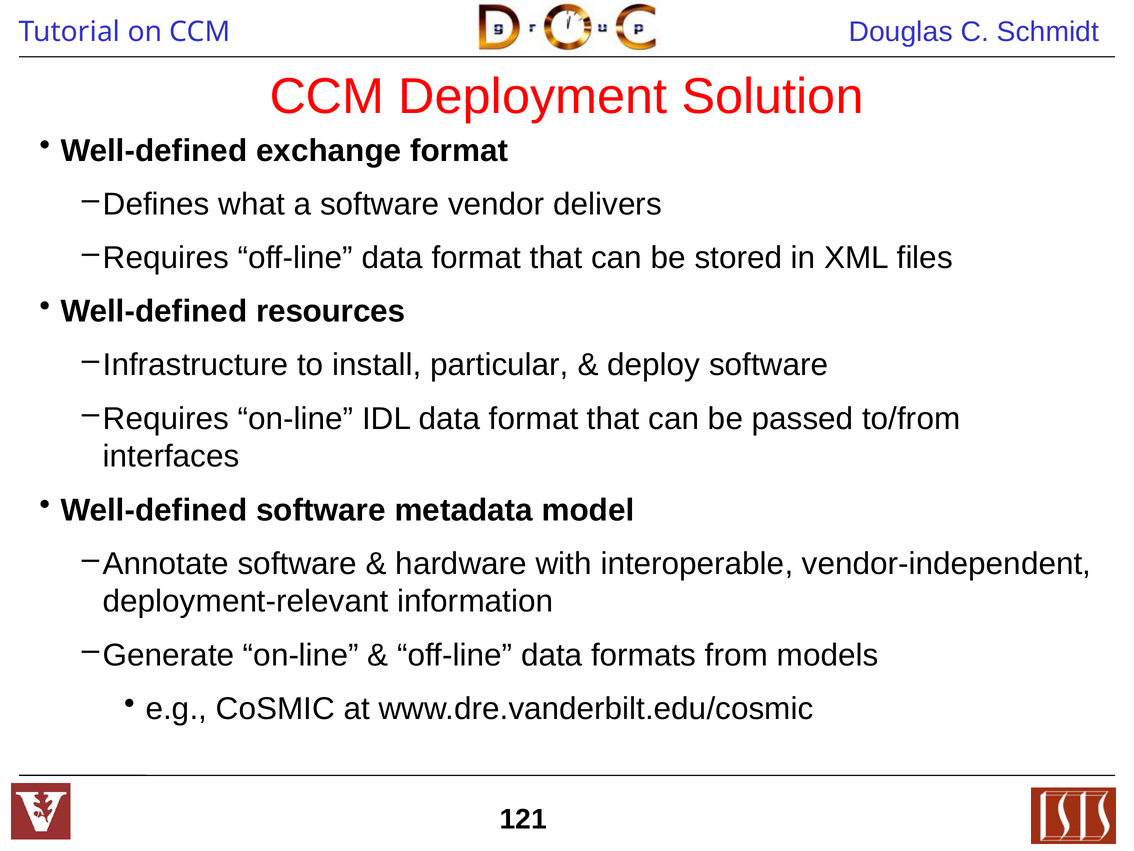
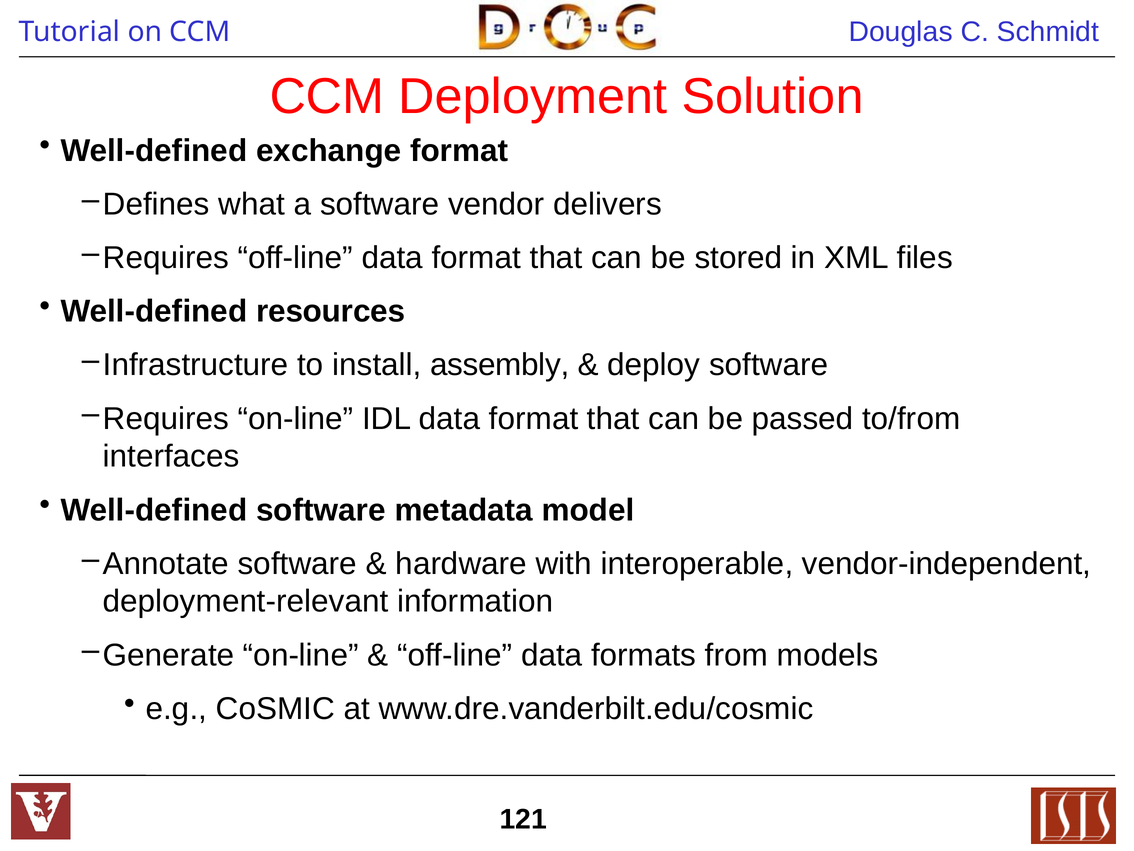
particular: particular -> assembly
